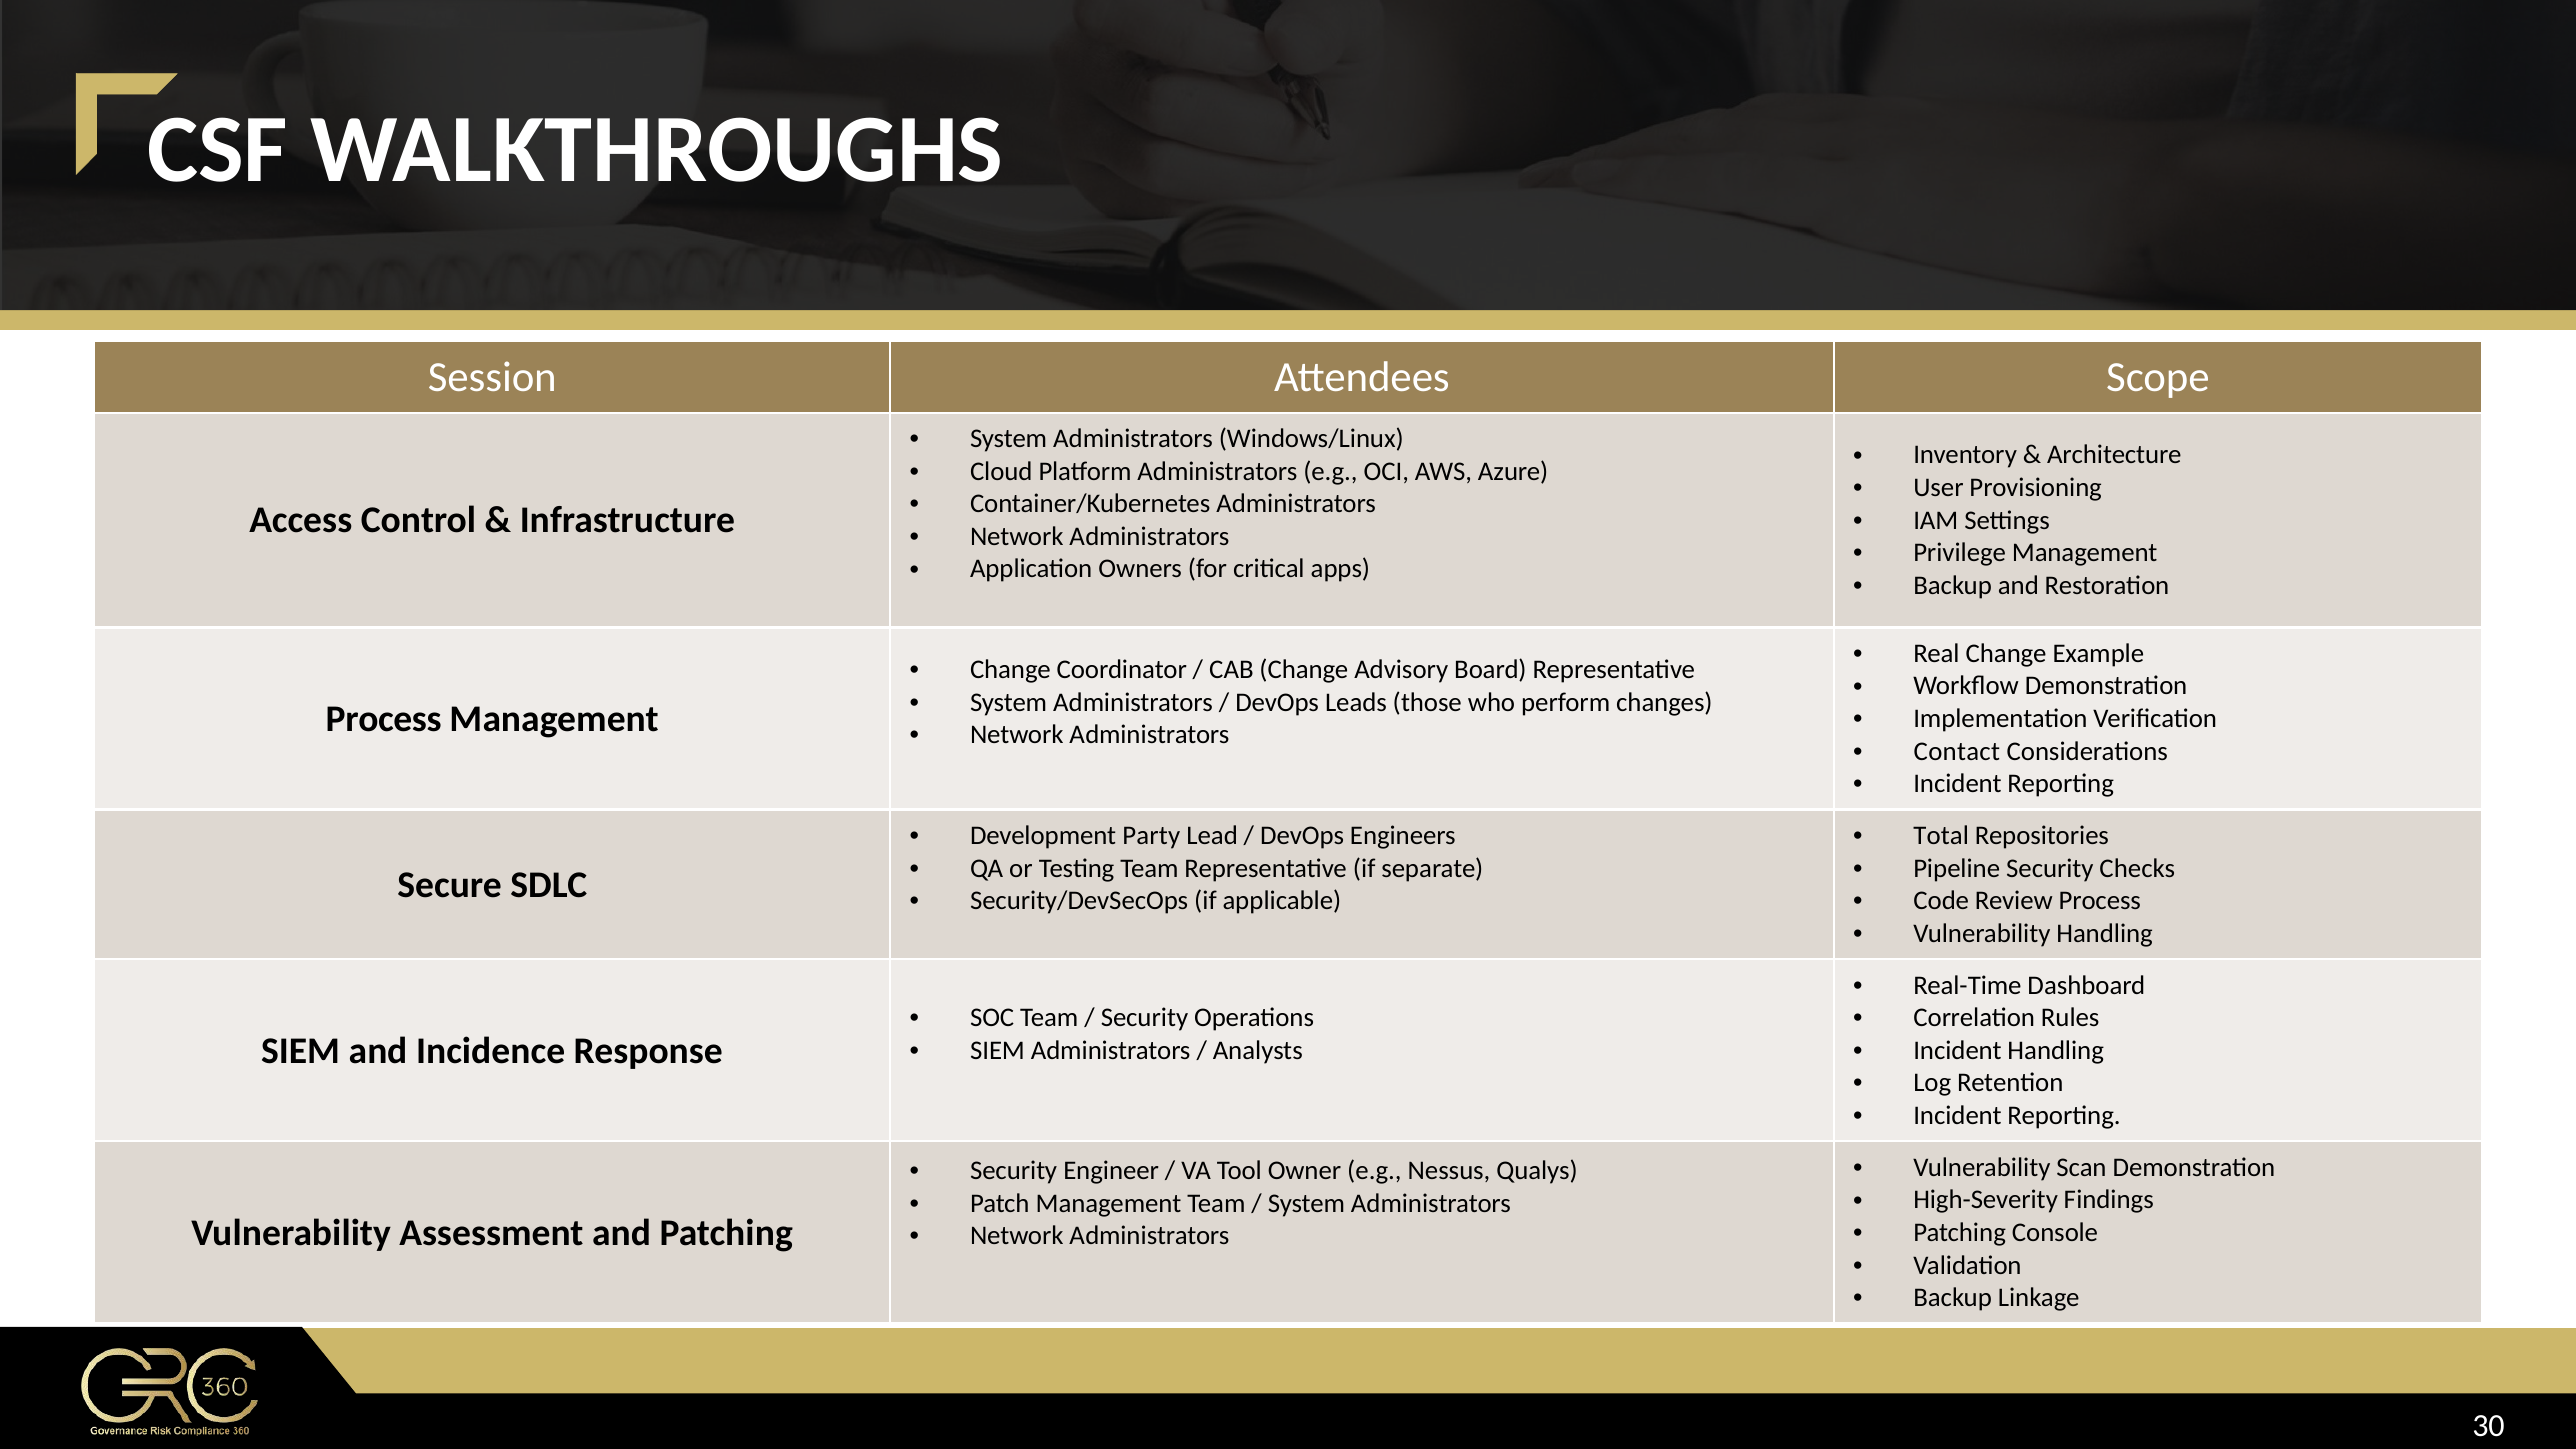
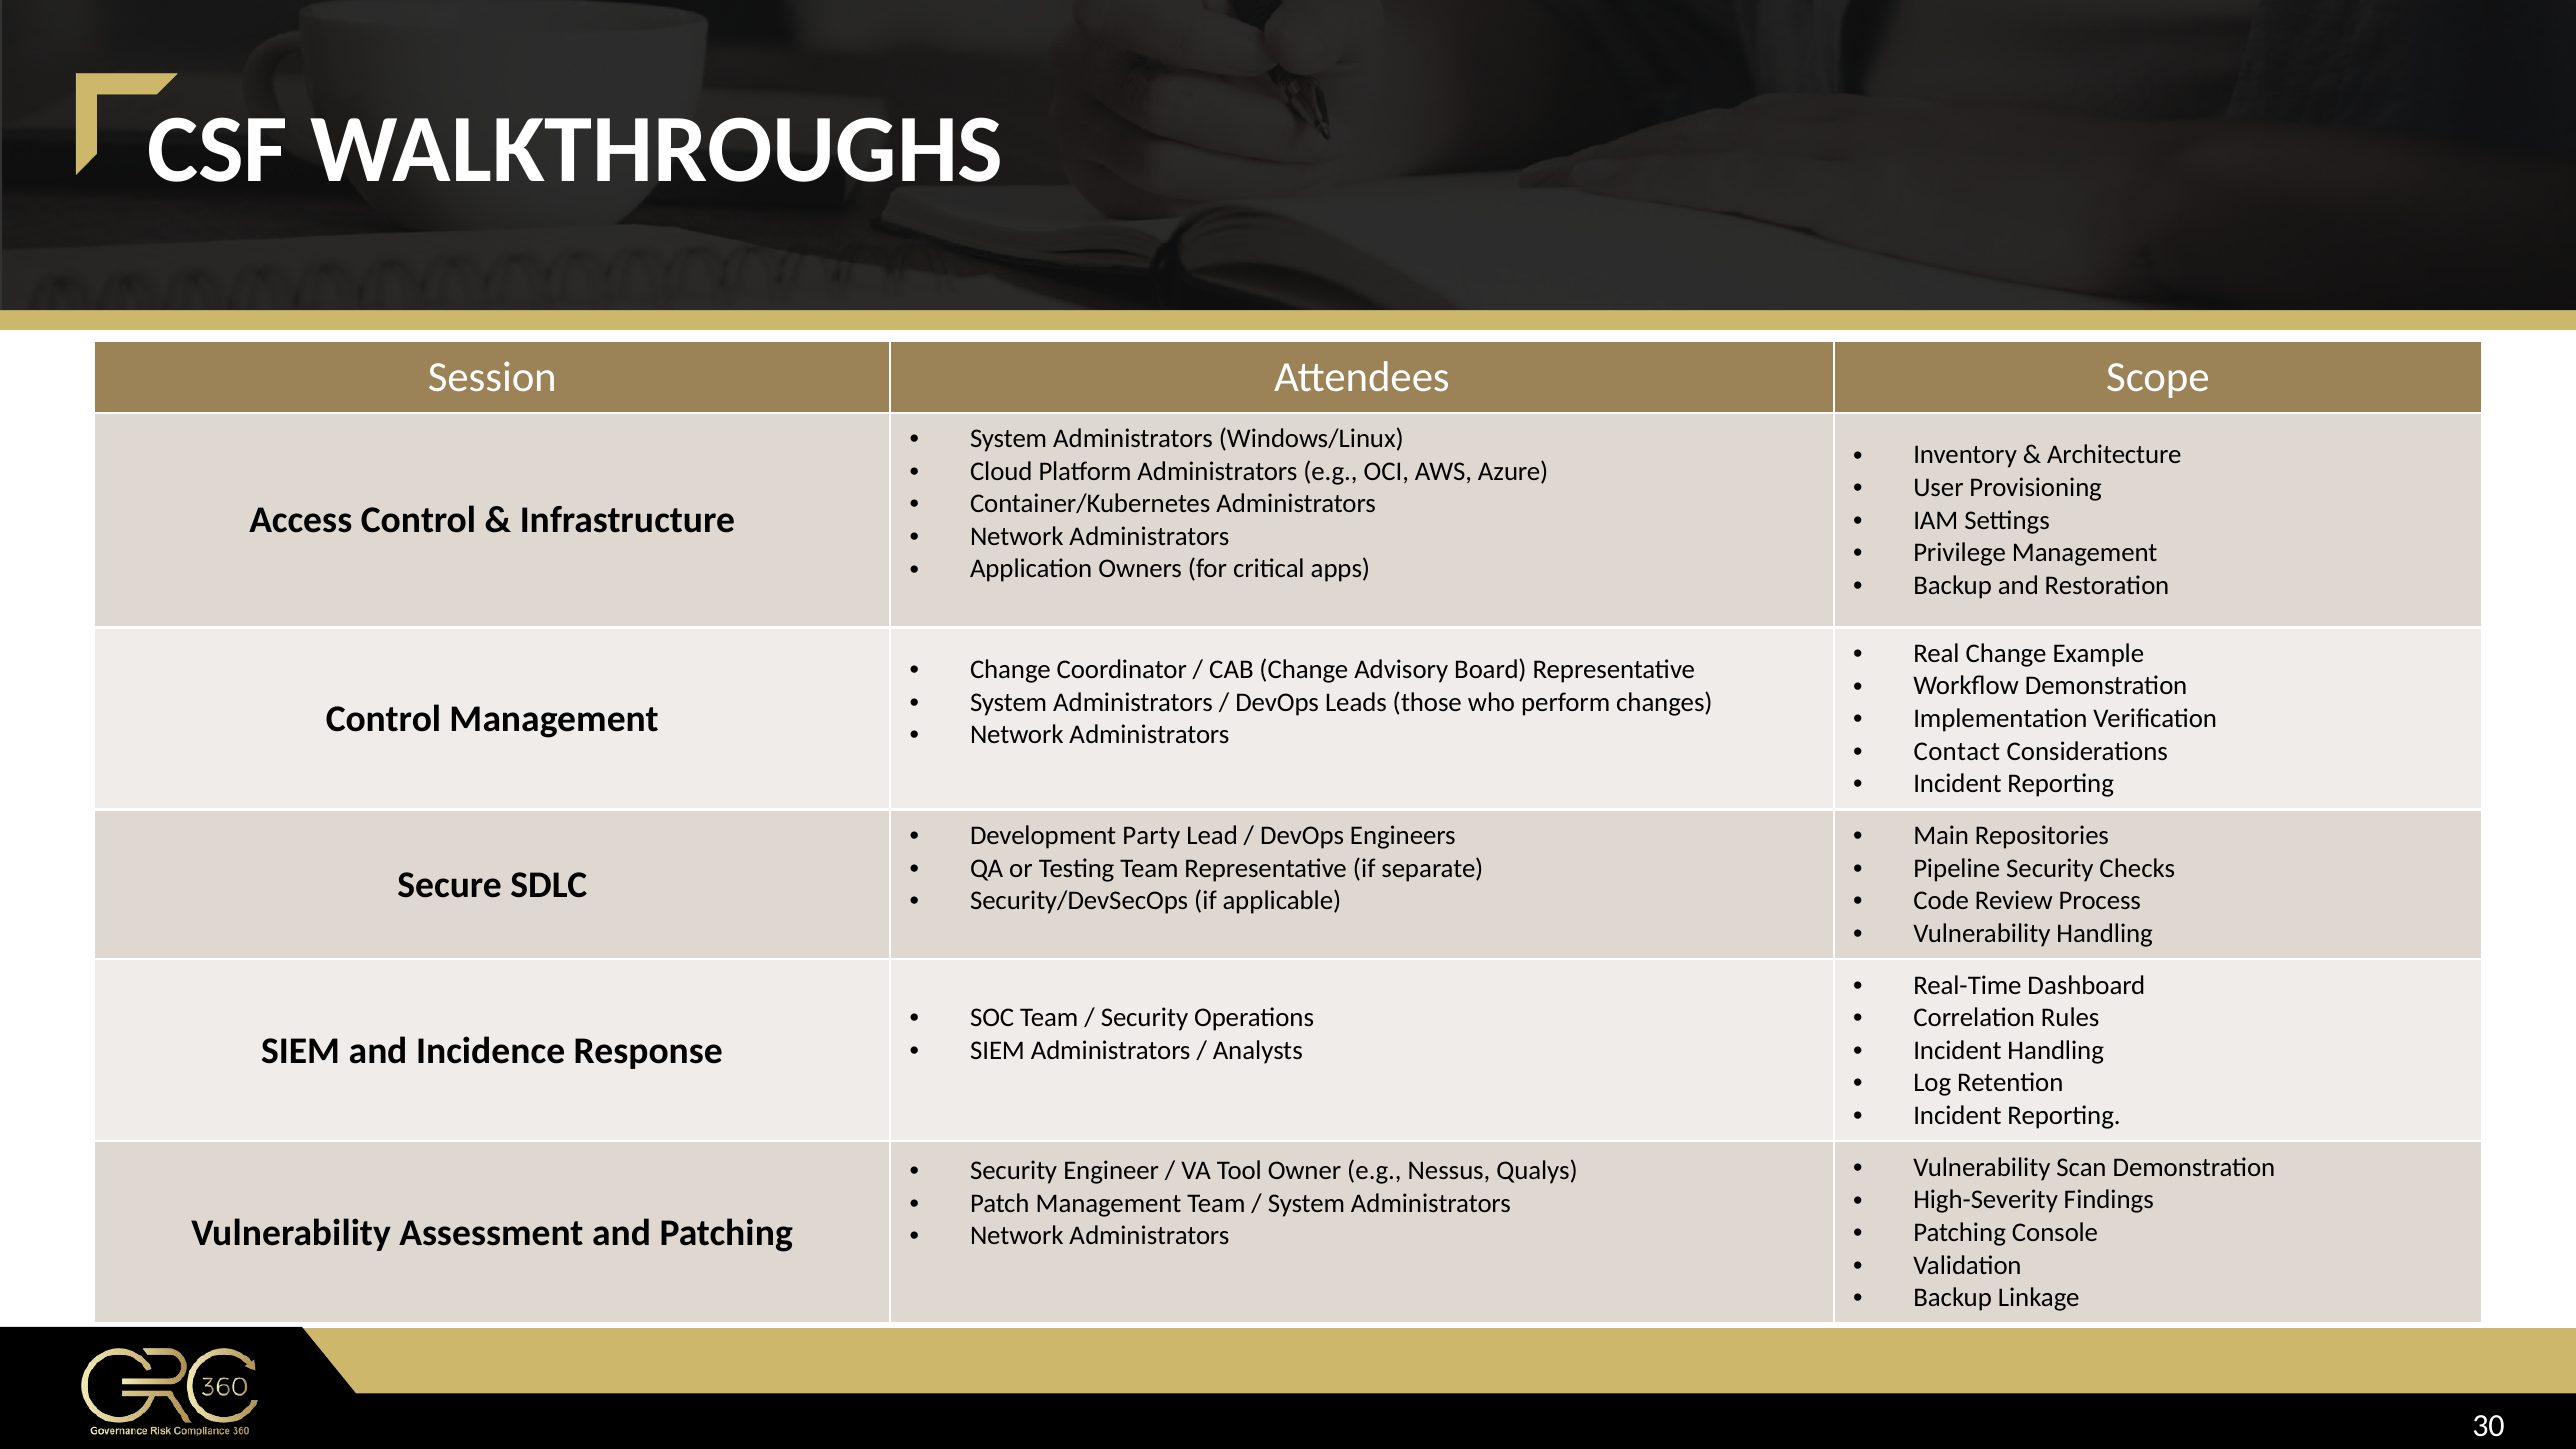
Process at (384, 719): Process -> Control
Total: Total -> Main
